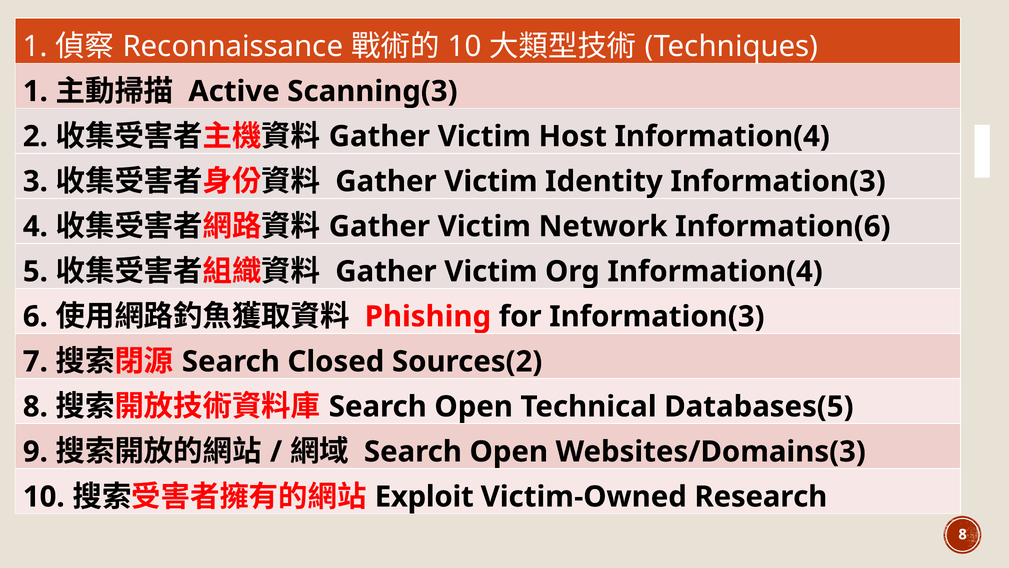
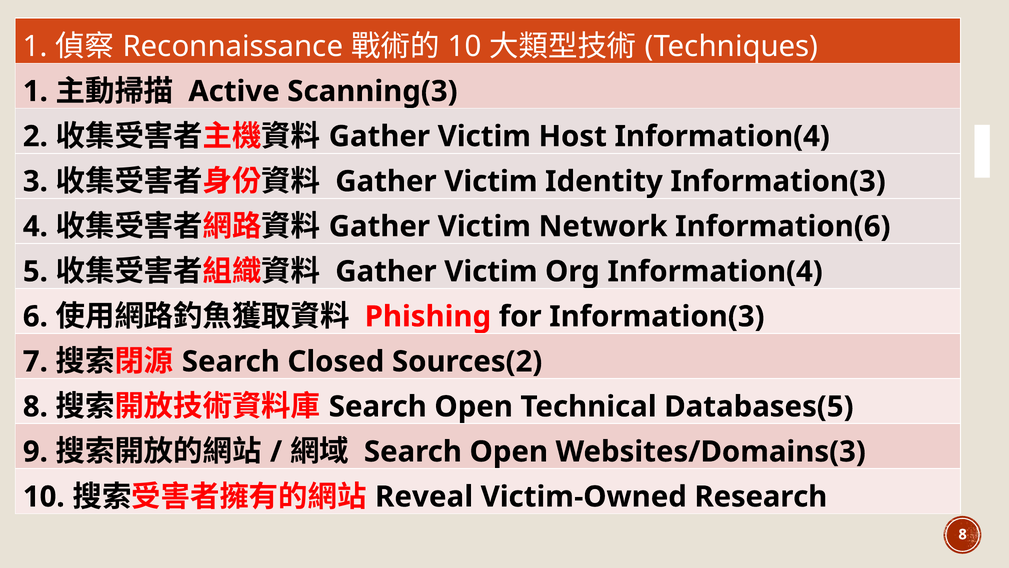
Exploit: Exploit -> Reveal
